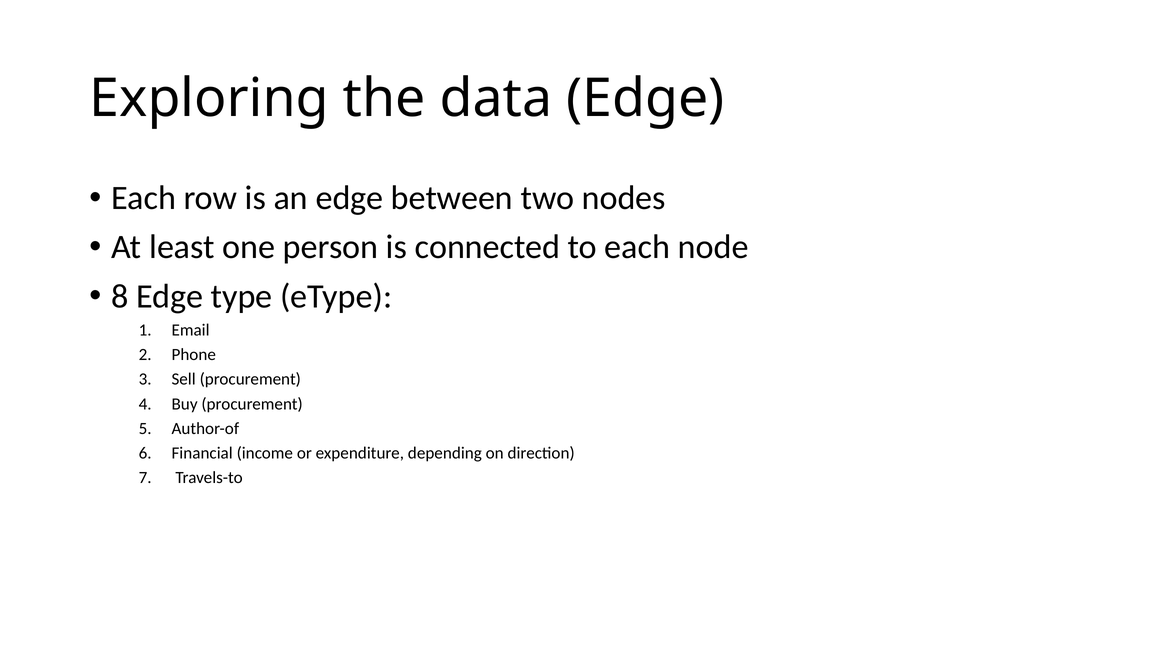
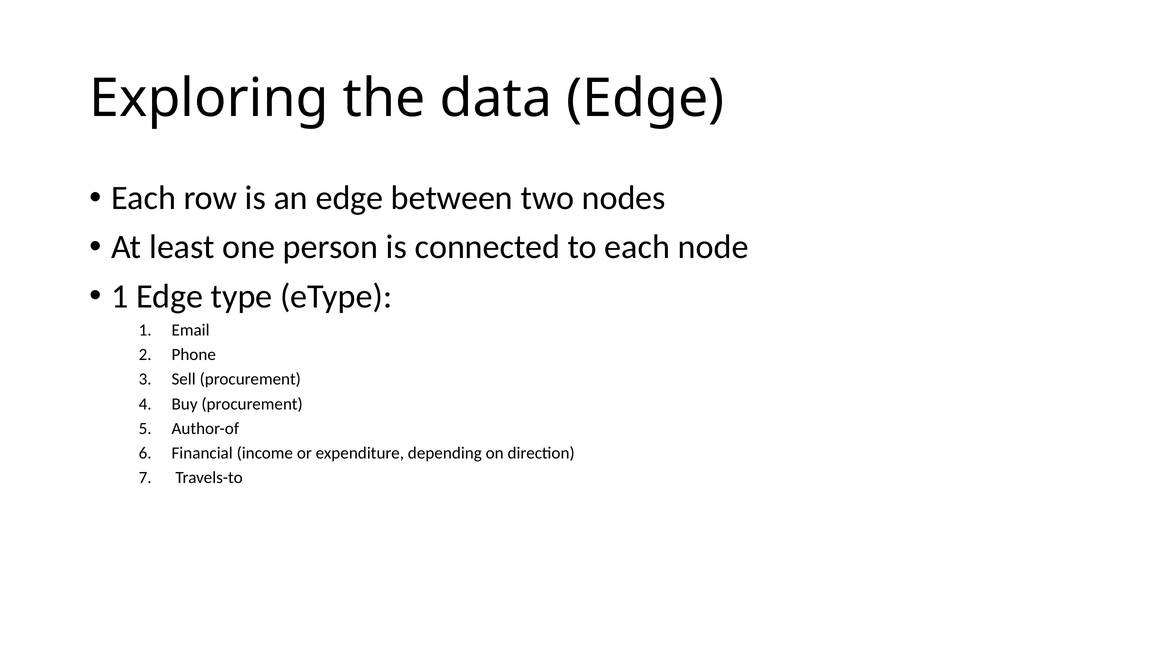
8 at (120, 296): 8 -> 1
